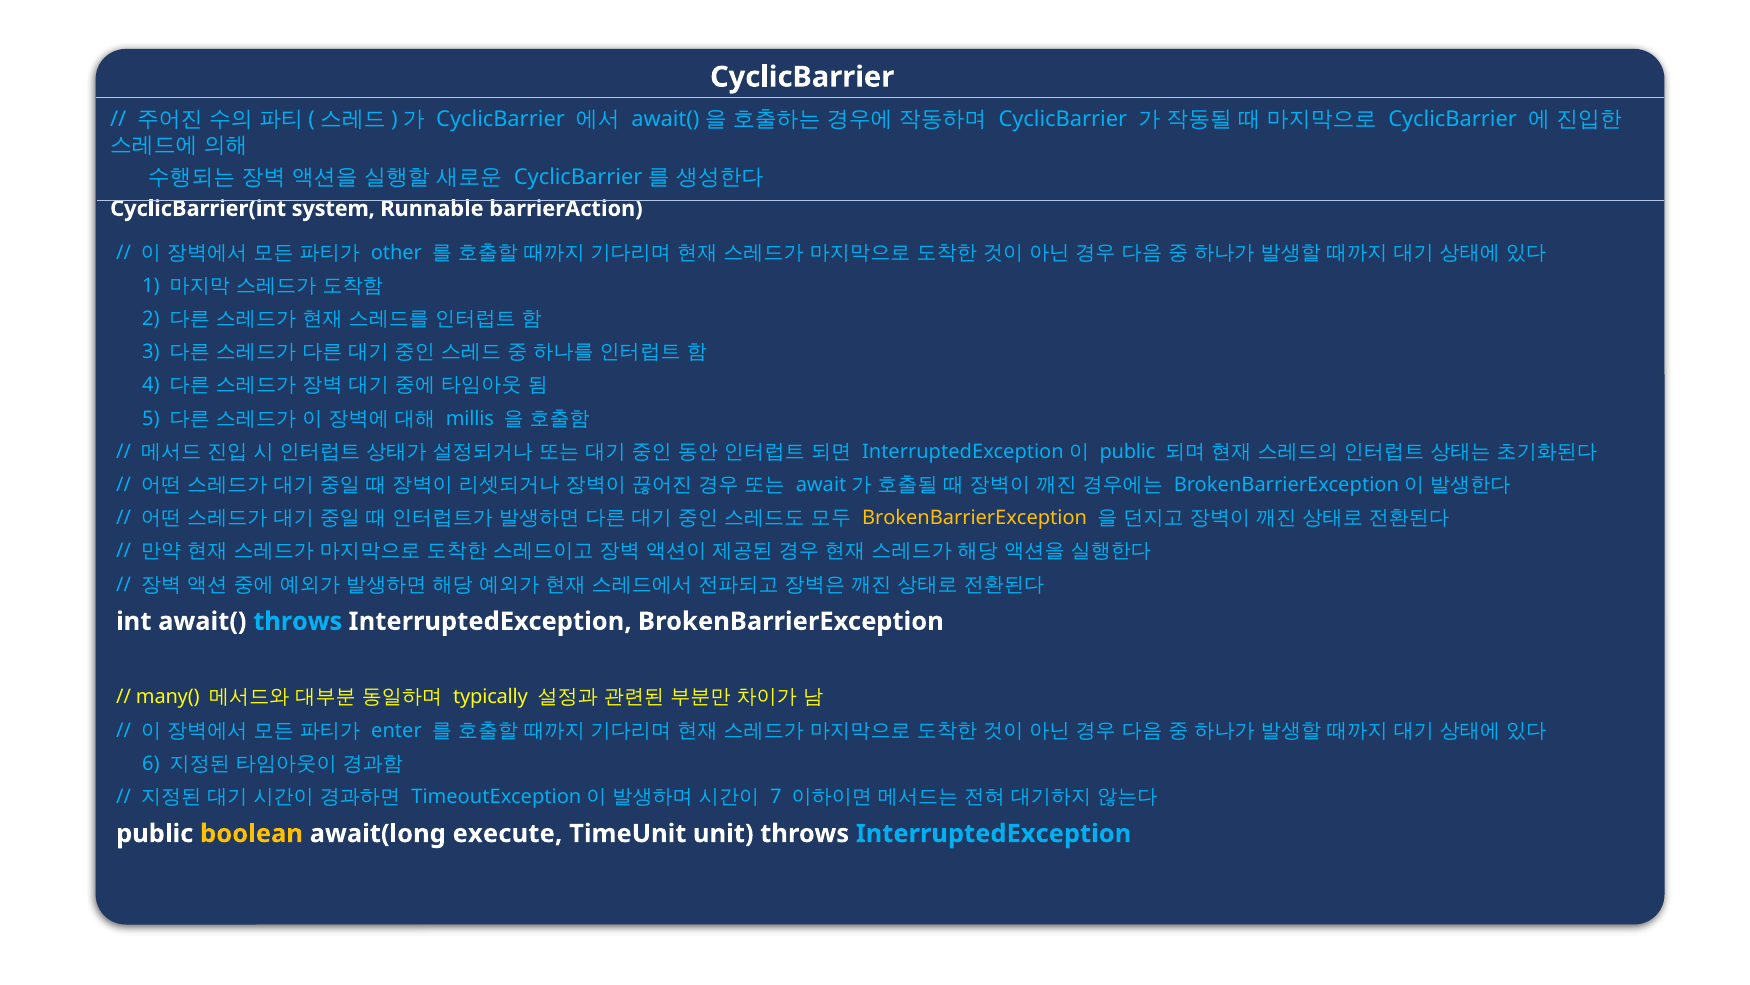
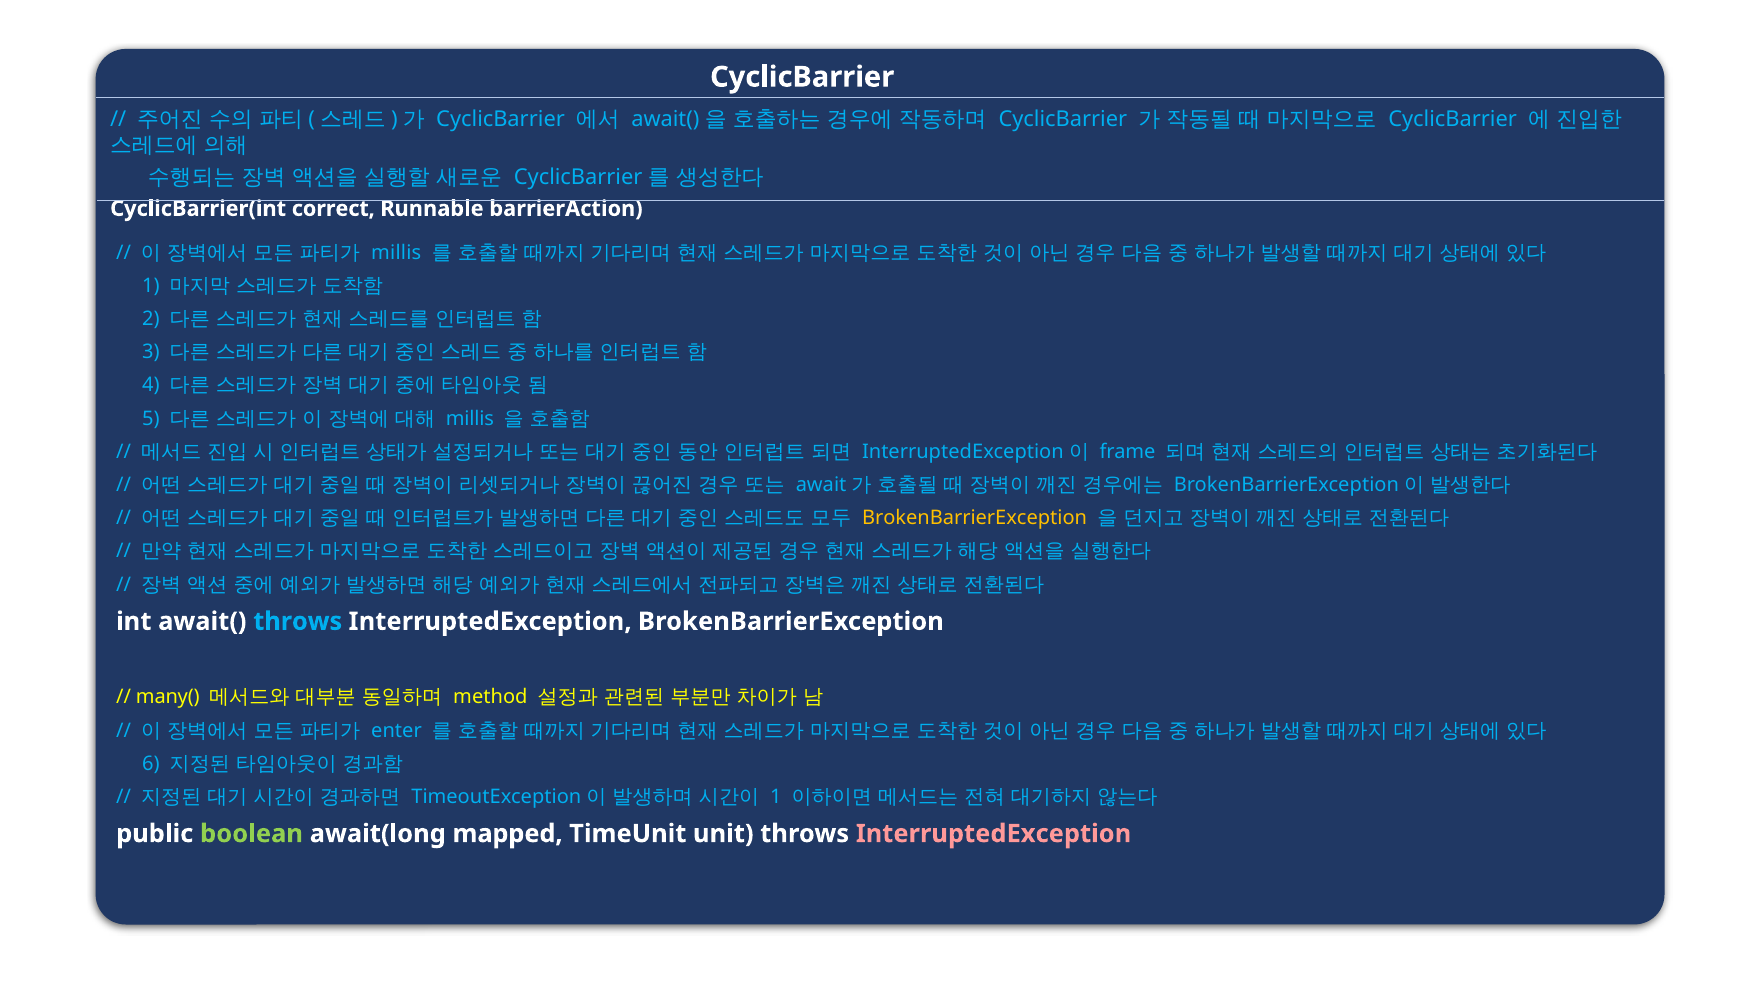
system: system -> correct
other at (396, 252): other -> millis
public at (1128, 451): public -> frame
typically: typically -> method
7 at (776, 796): 7 -> 1
boolean colour: yellow -> light green
execute: execute -> mapped
InterruptedException at (993, 833) colour: light blue -> pink
